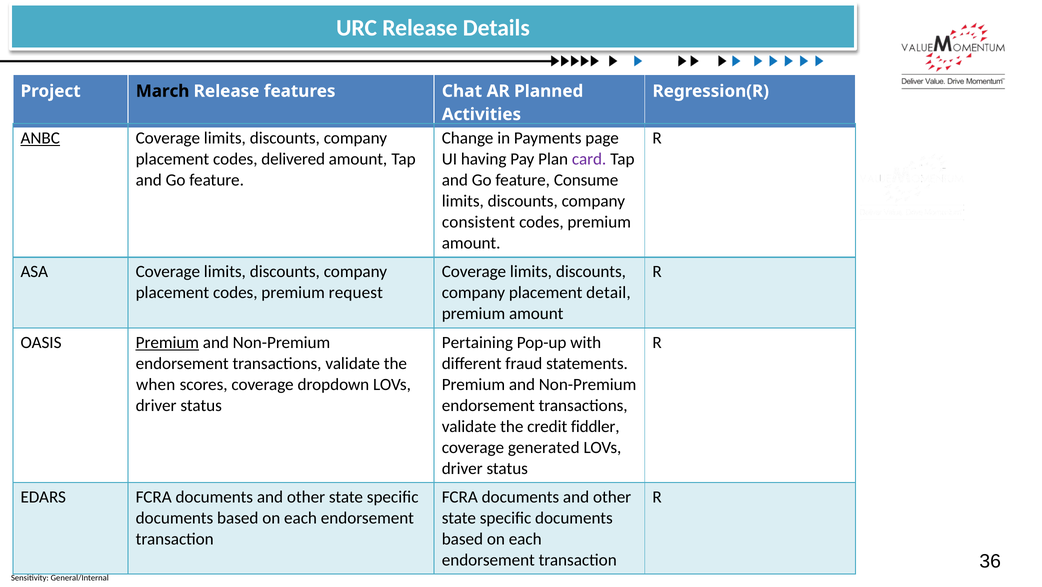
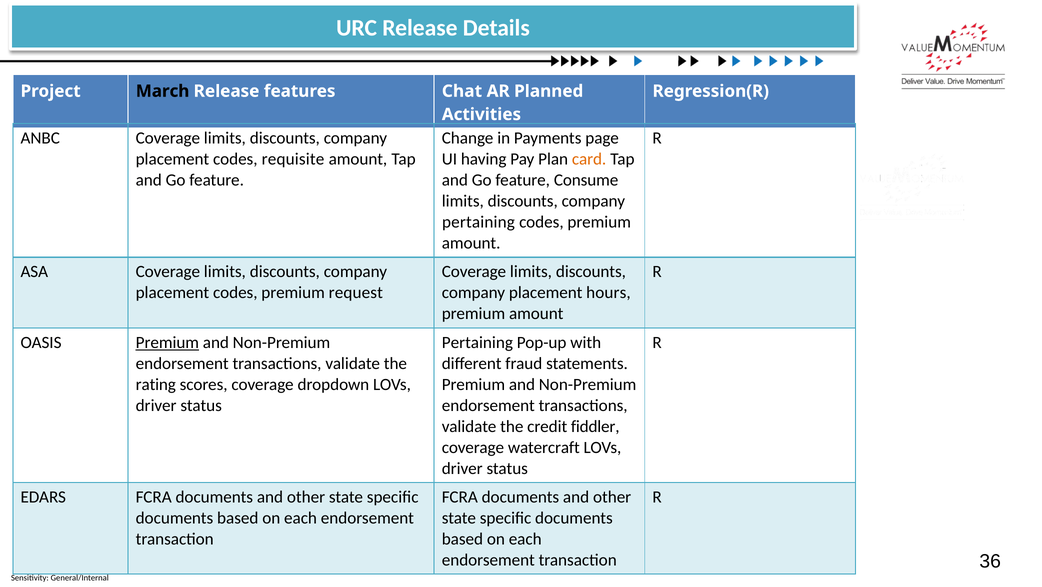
ANBC underline: present -> none
delivered: delivered -> requisite
card colour: purple -> orange
consistent at (478, 222): consistent -> pertaining
detail: detail -> hours
when: when -> rating
generated: generated -> watercraft
